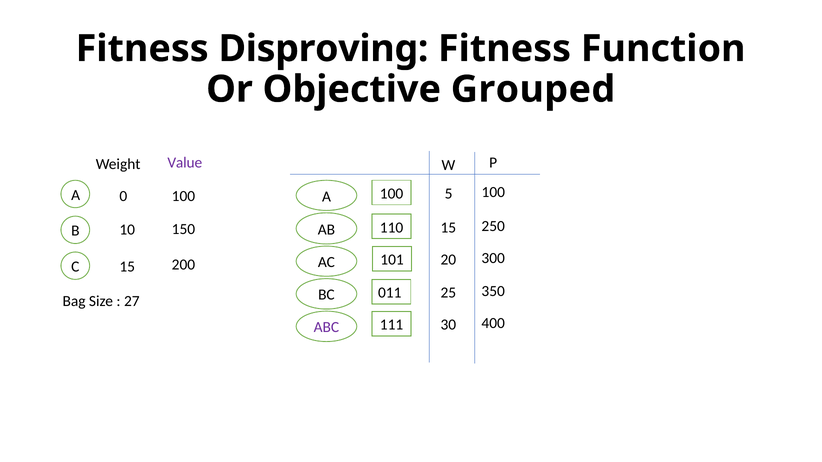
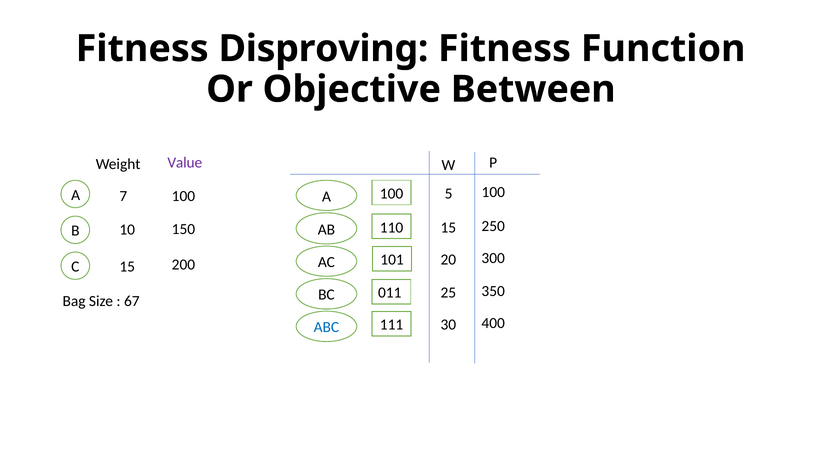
Grouped: Grouped -> Between
0: 0 -> 7
27: 27 -> 67
ABC colour: purple -> blue
